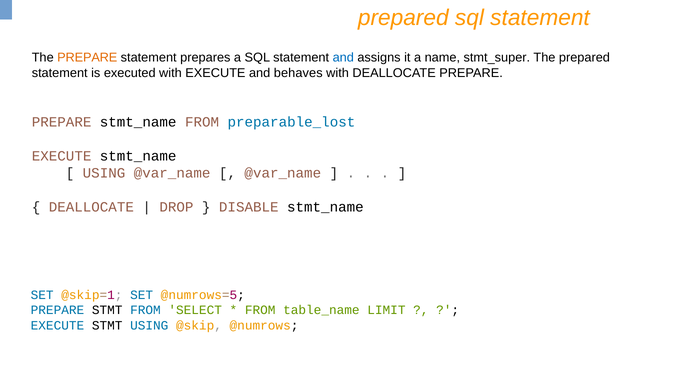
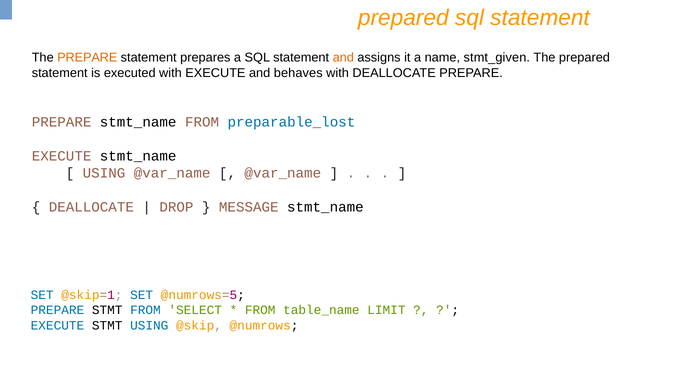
and at (343, 58) colour: blue -> orange
stmt_super: stmt_super -> stmt_given
DISABLE: DISABLE -> MESSAGE
